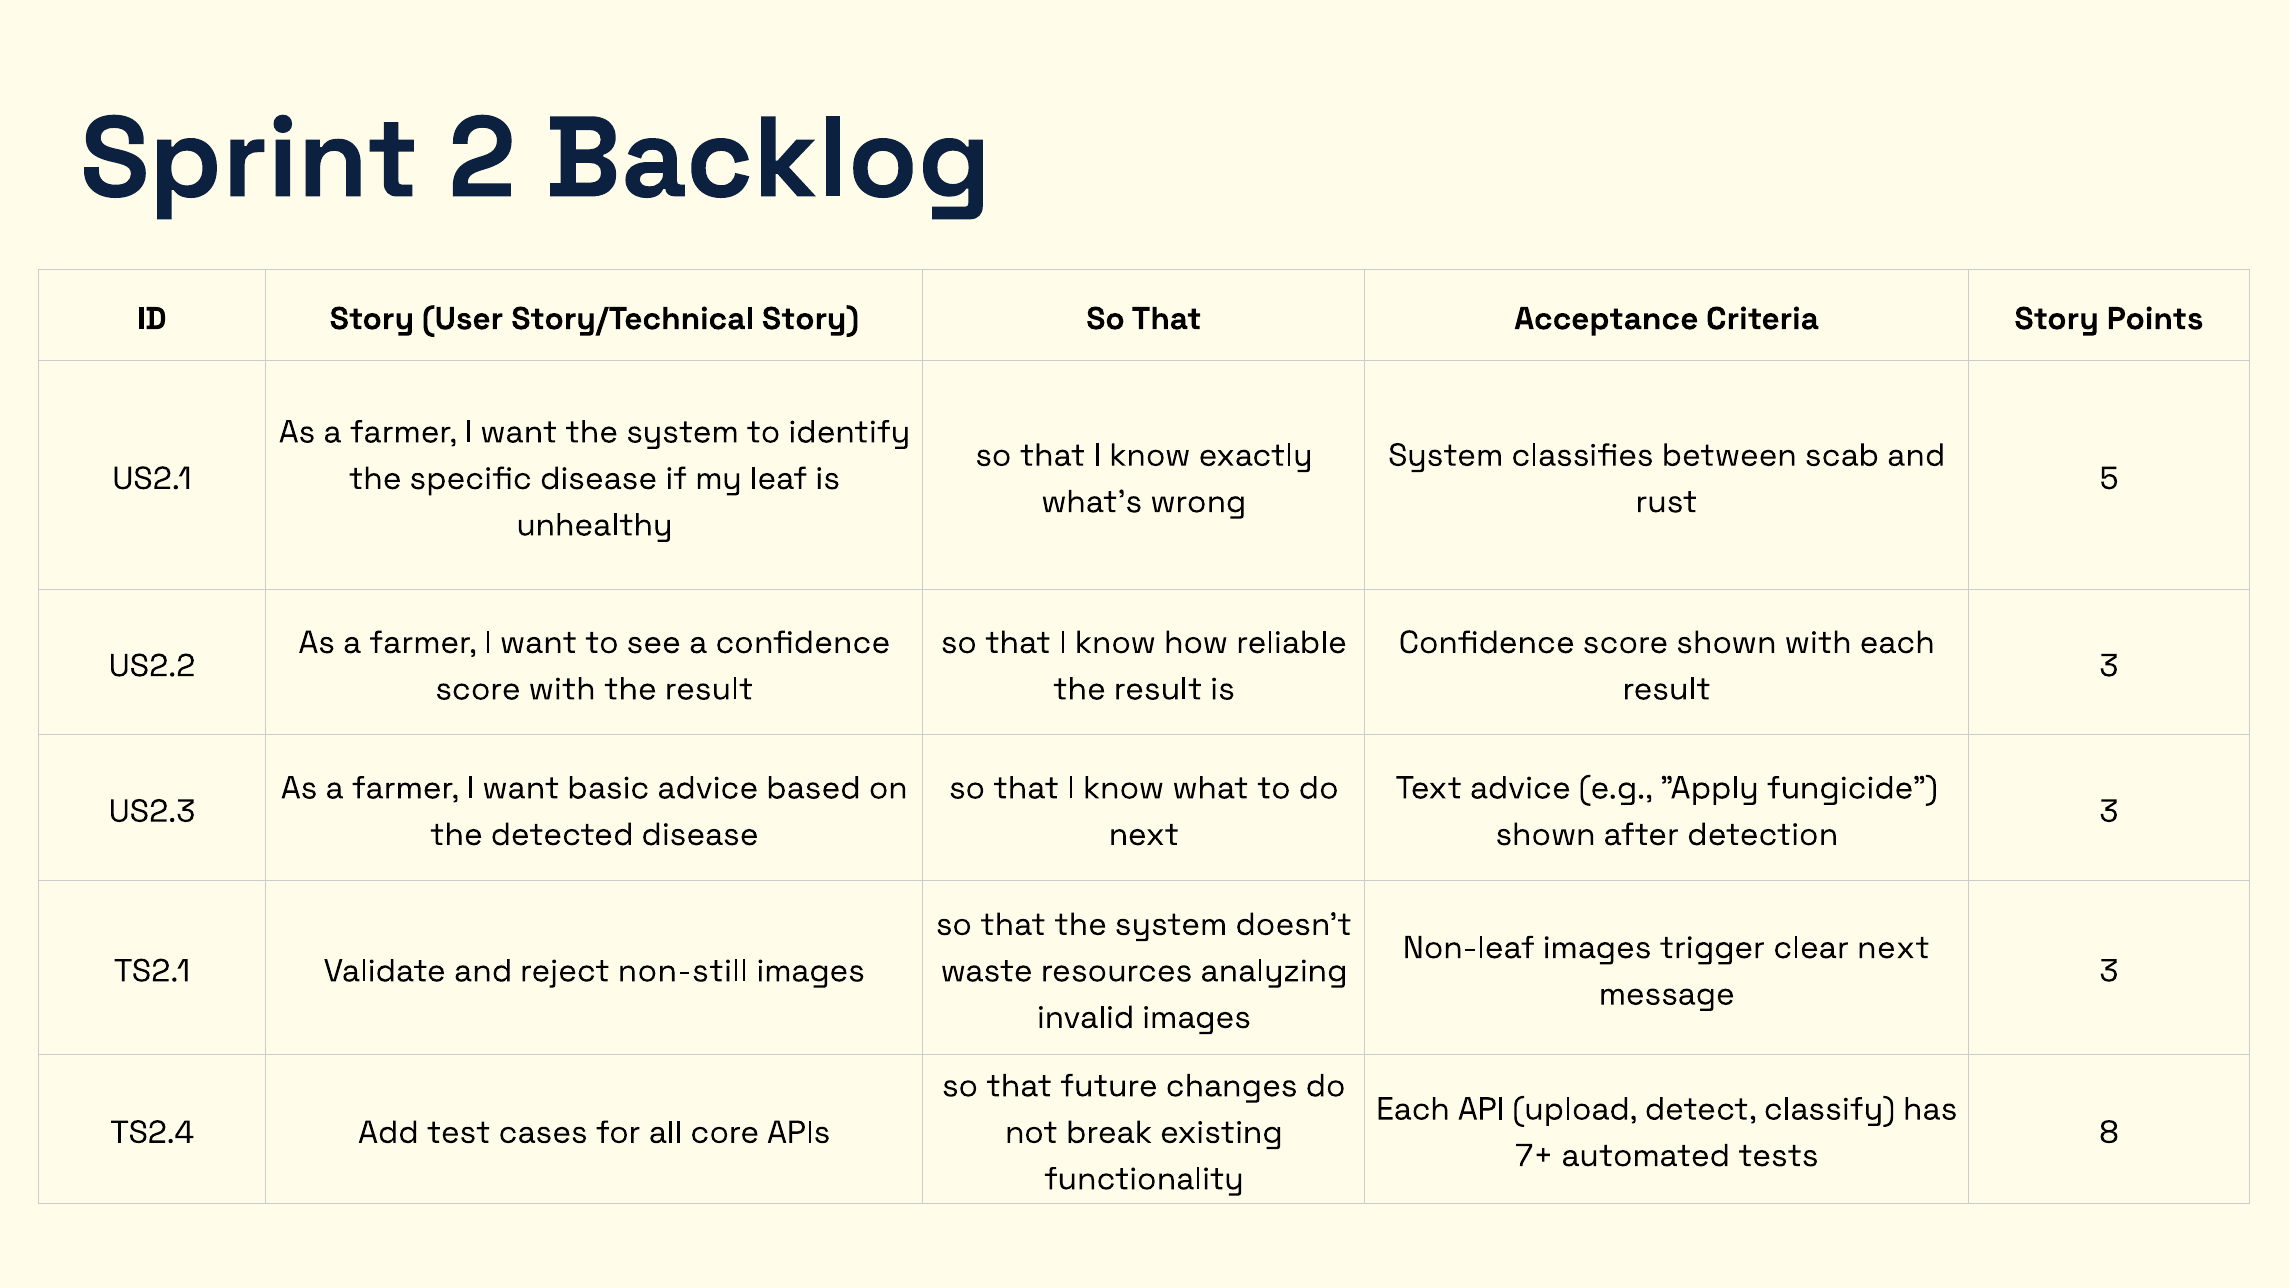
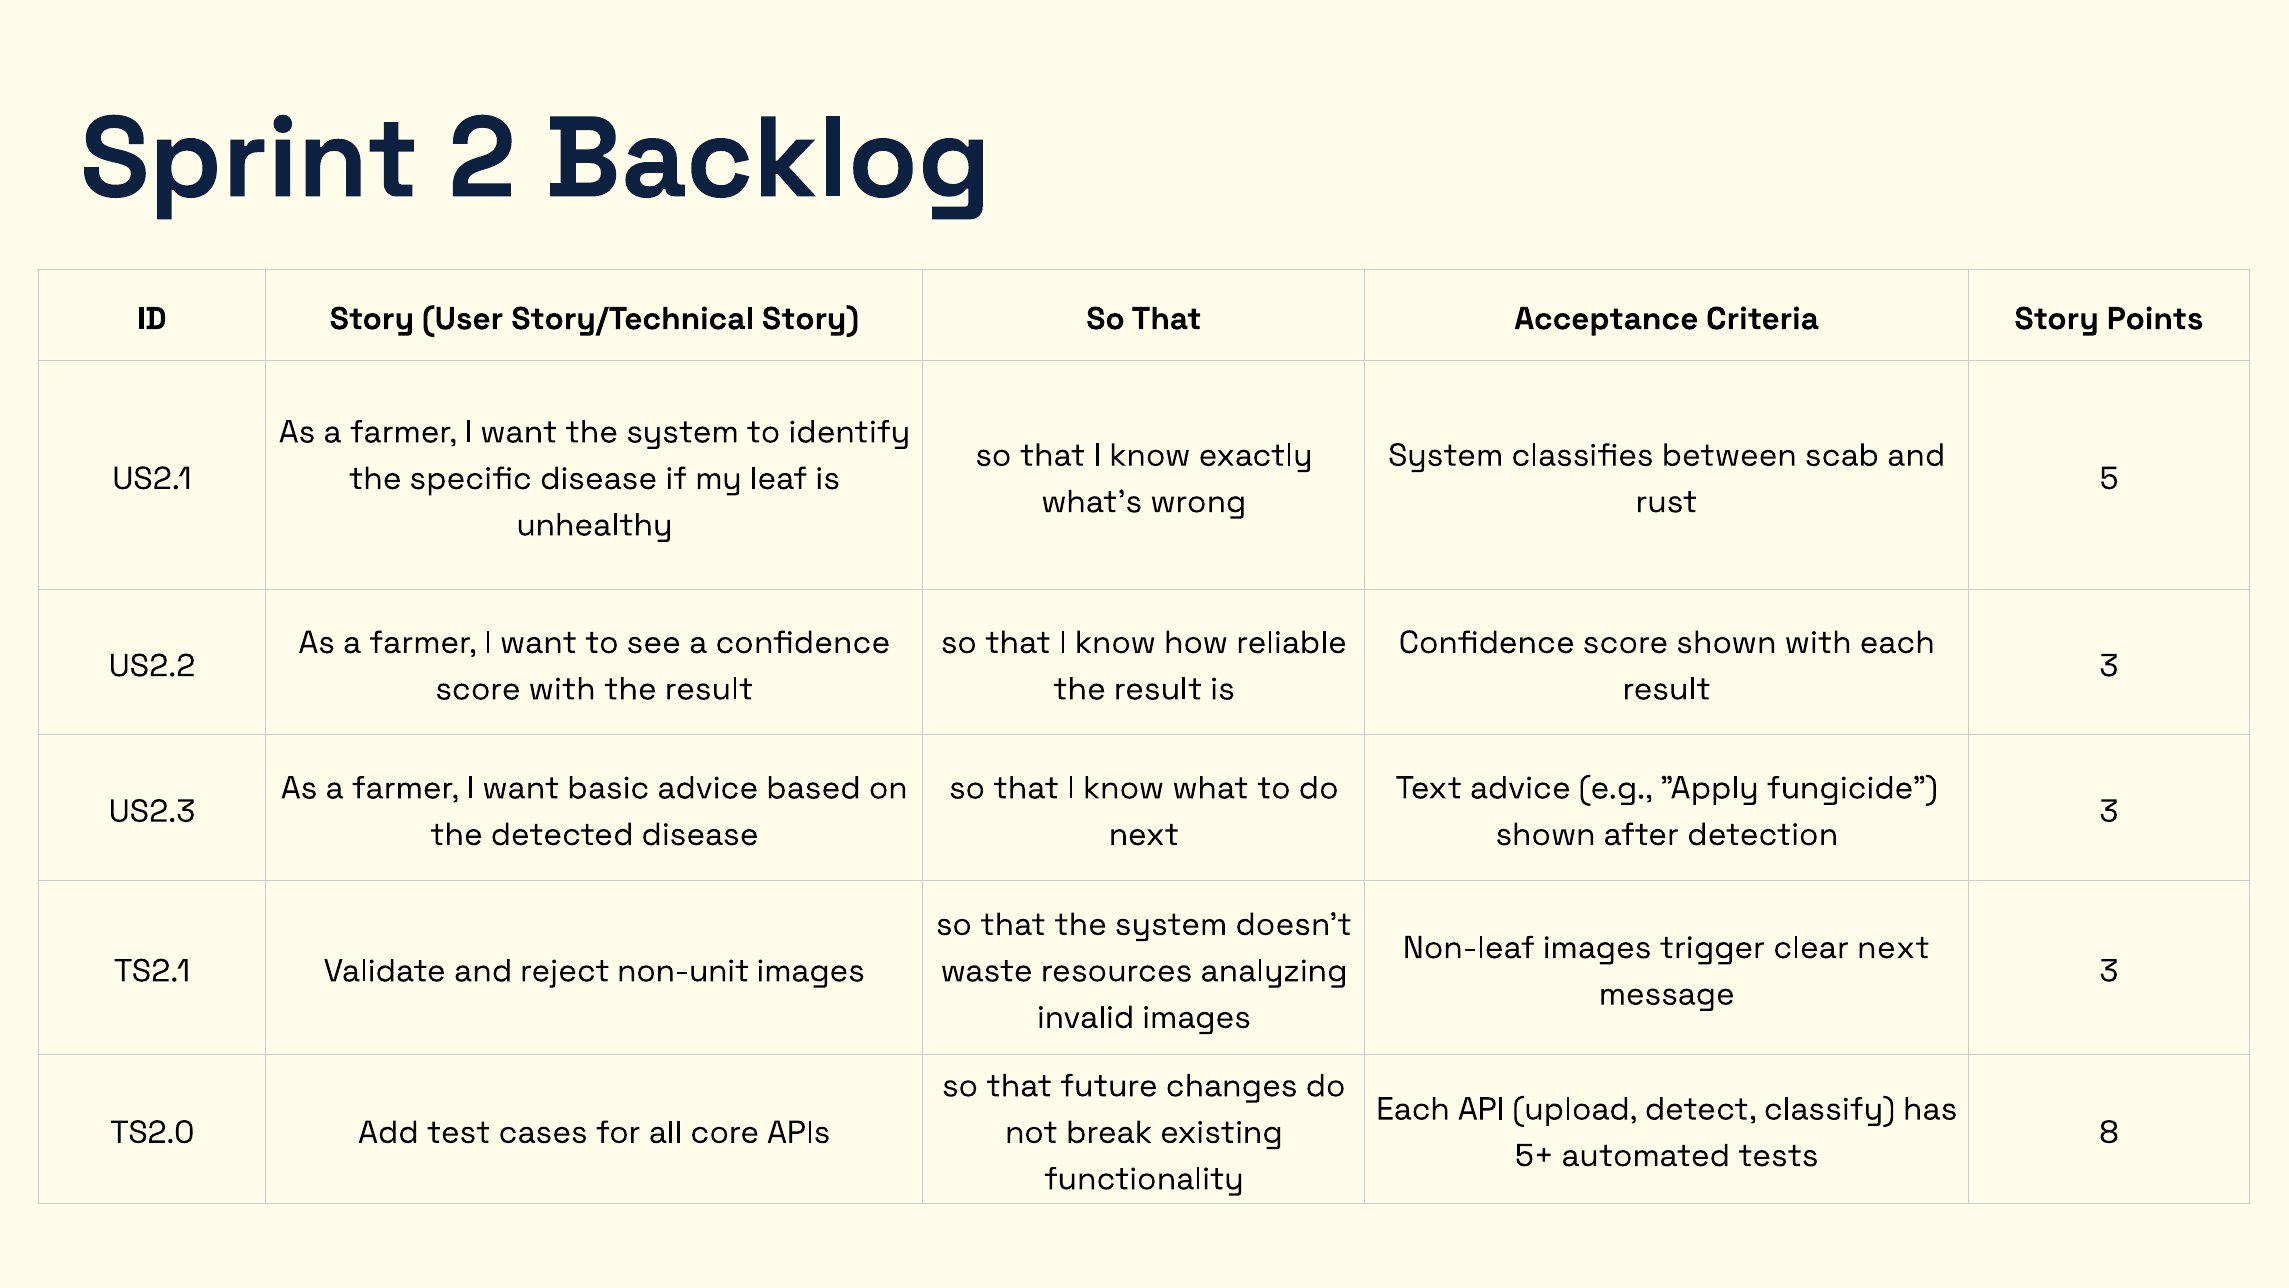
non-still: non-still -> non-unit
TS2.4: TS2.4 -> TS2.0
7+: 7+ -> 5+
